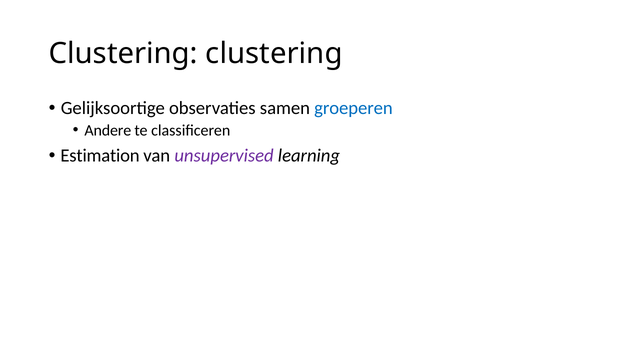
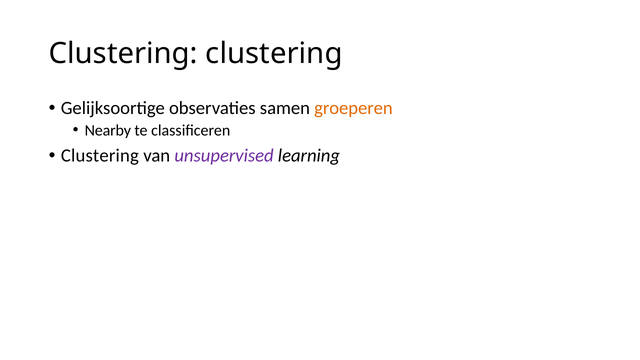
groeperen colour: blue -> orange
Andere: Andere -> Nearby
Estimation at (100, 156): Estimation -> Clustering
